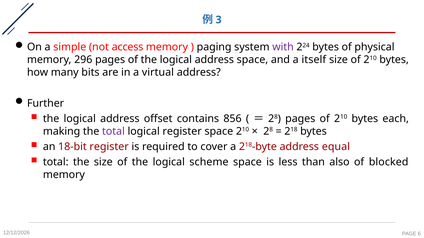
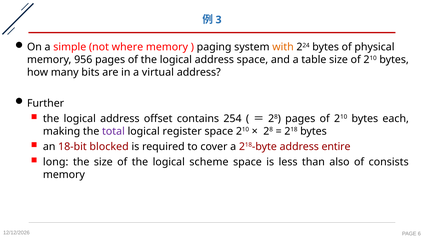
access: access -> where
with colour: purple -> orange
296: 296 -> 956
itself: itself -> table
856: 856 -> 254
18-bit register: register -> blocked
equal: equal -> entire
total at (56, 162): total -> long
blocked: blocked -> consists
